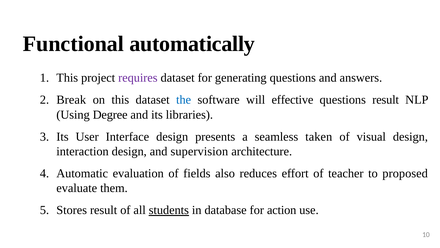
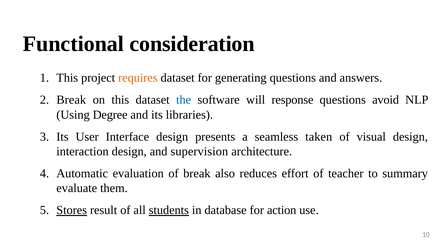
automatically: automatically -> consideration
requires colour: purple -> orange
effective: effective -> response
questions result: result -> avoid
of fields: fields -> break
proposed: proposed -> summary
Stores underline: none -> present
